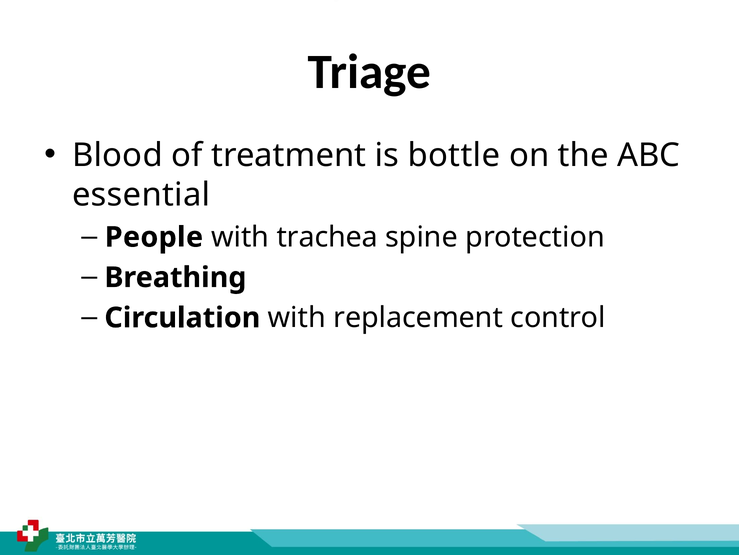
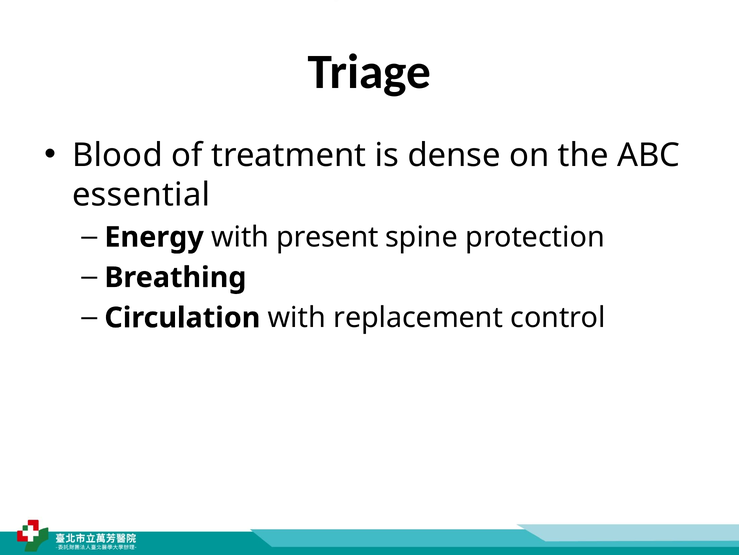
bottle: bottle -> dense
People: People -> Energy
trachea: trachea -> present
